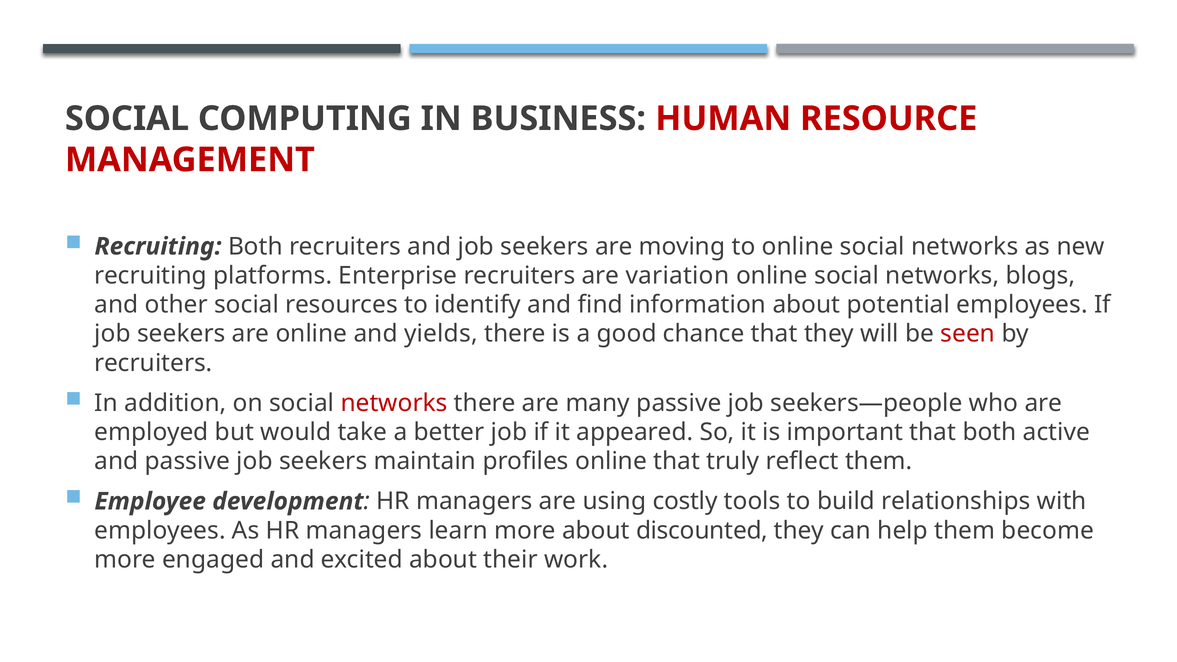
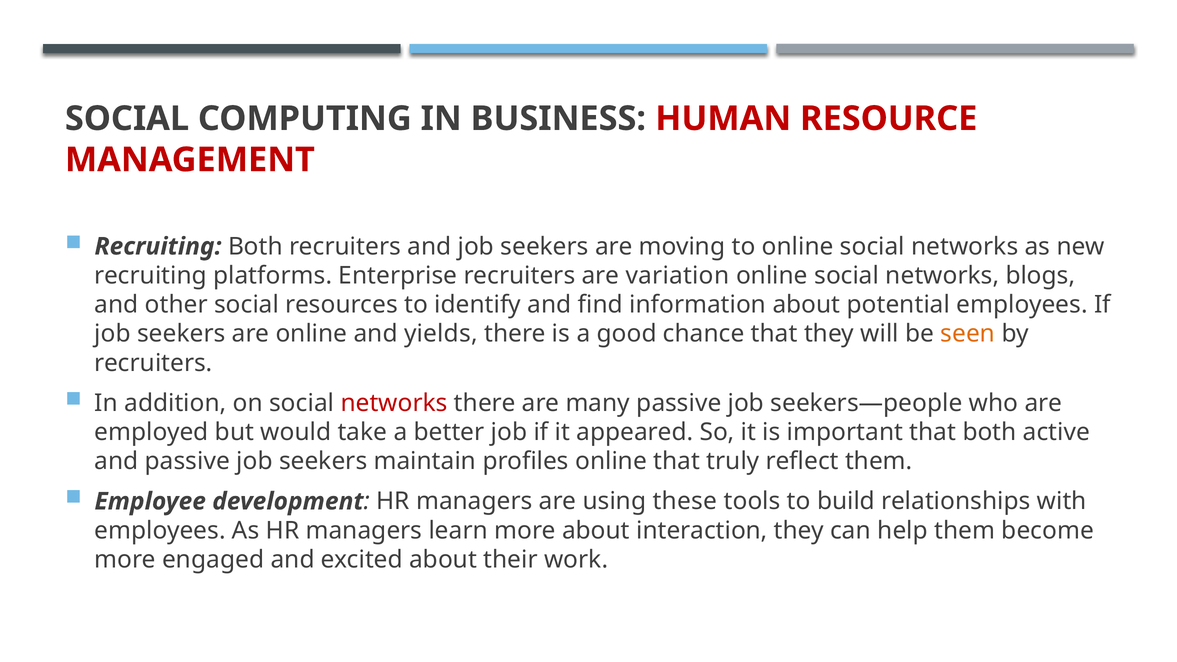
seen colour: red -> orange
costly: costly -> these
discounted: discounted -> interaction
